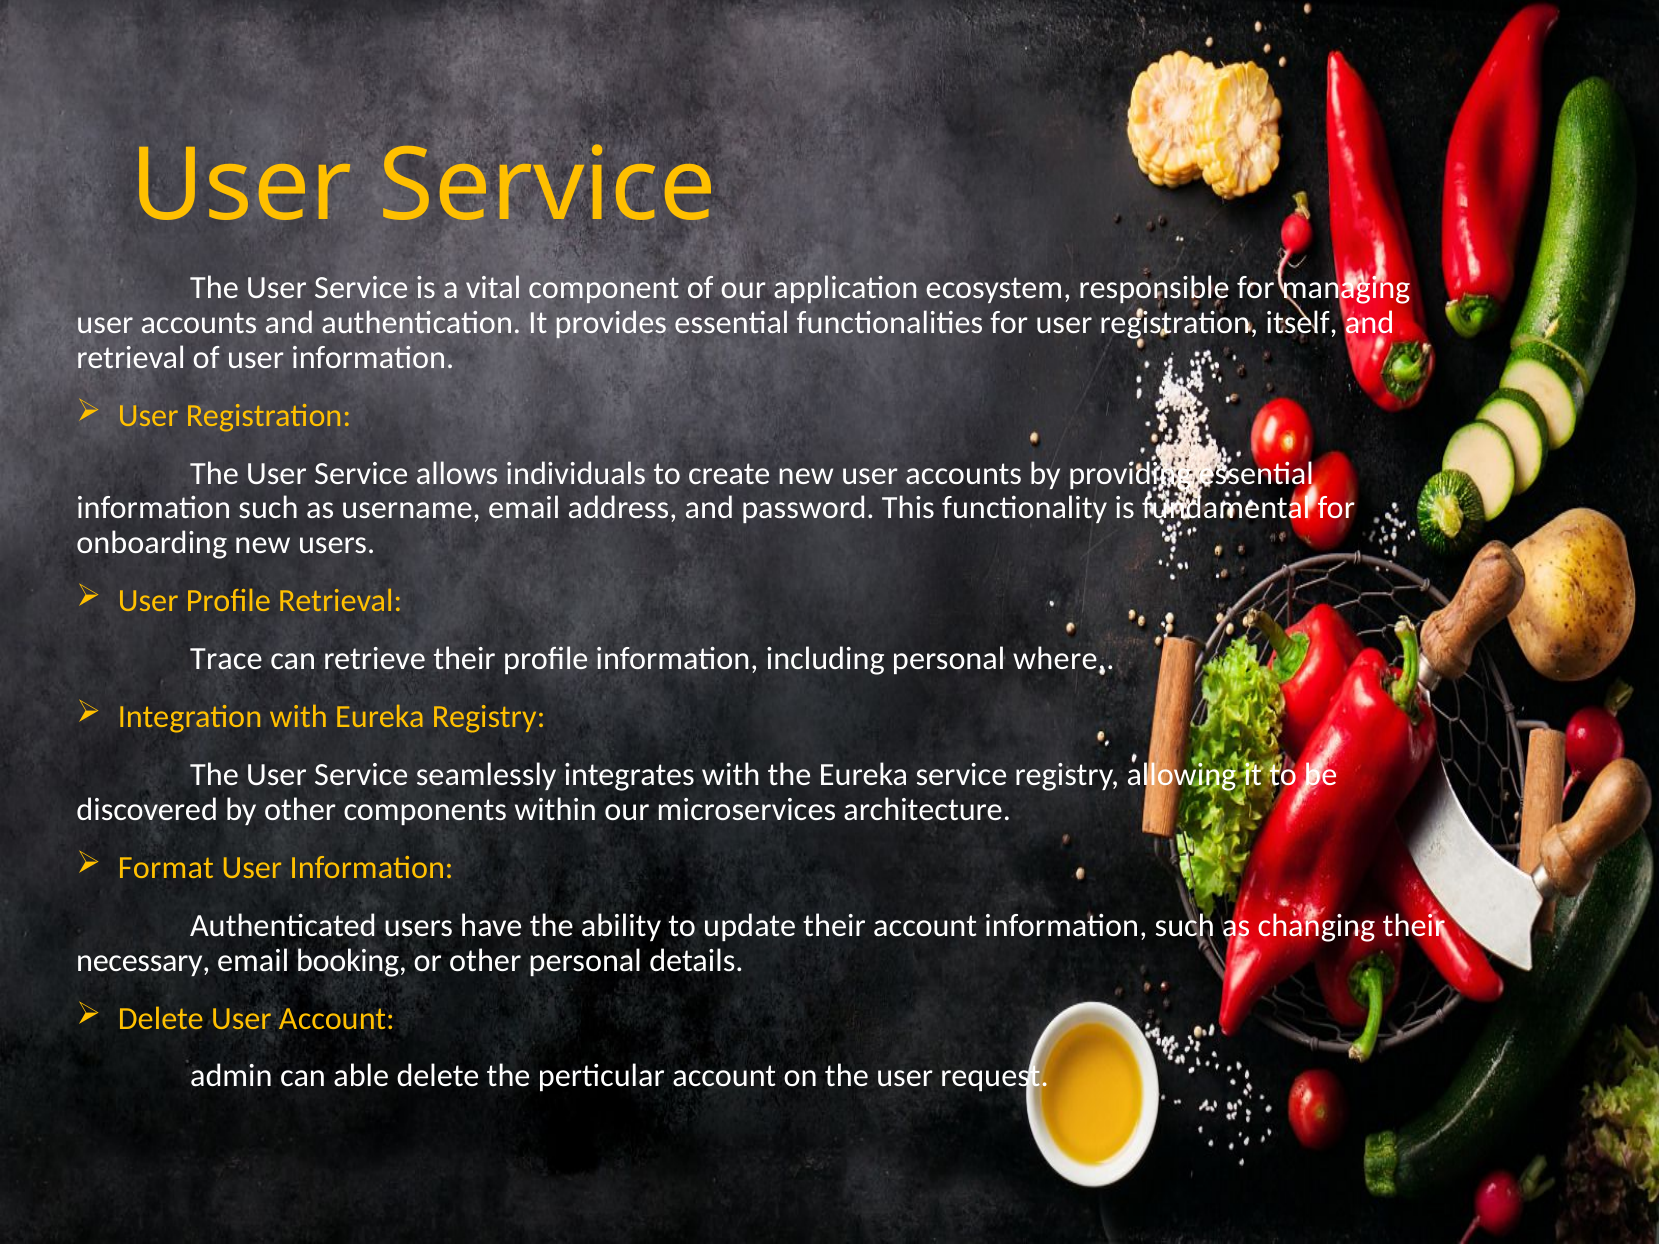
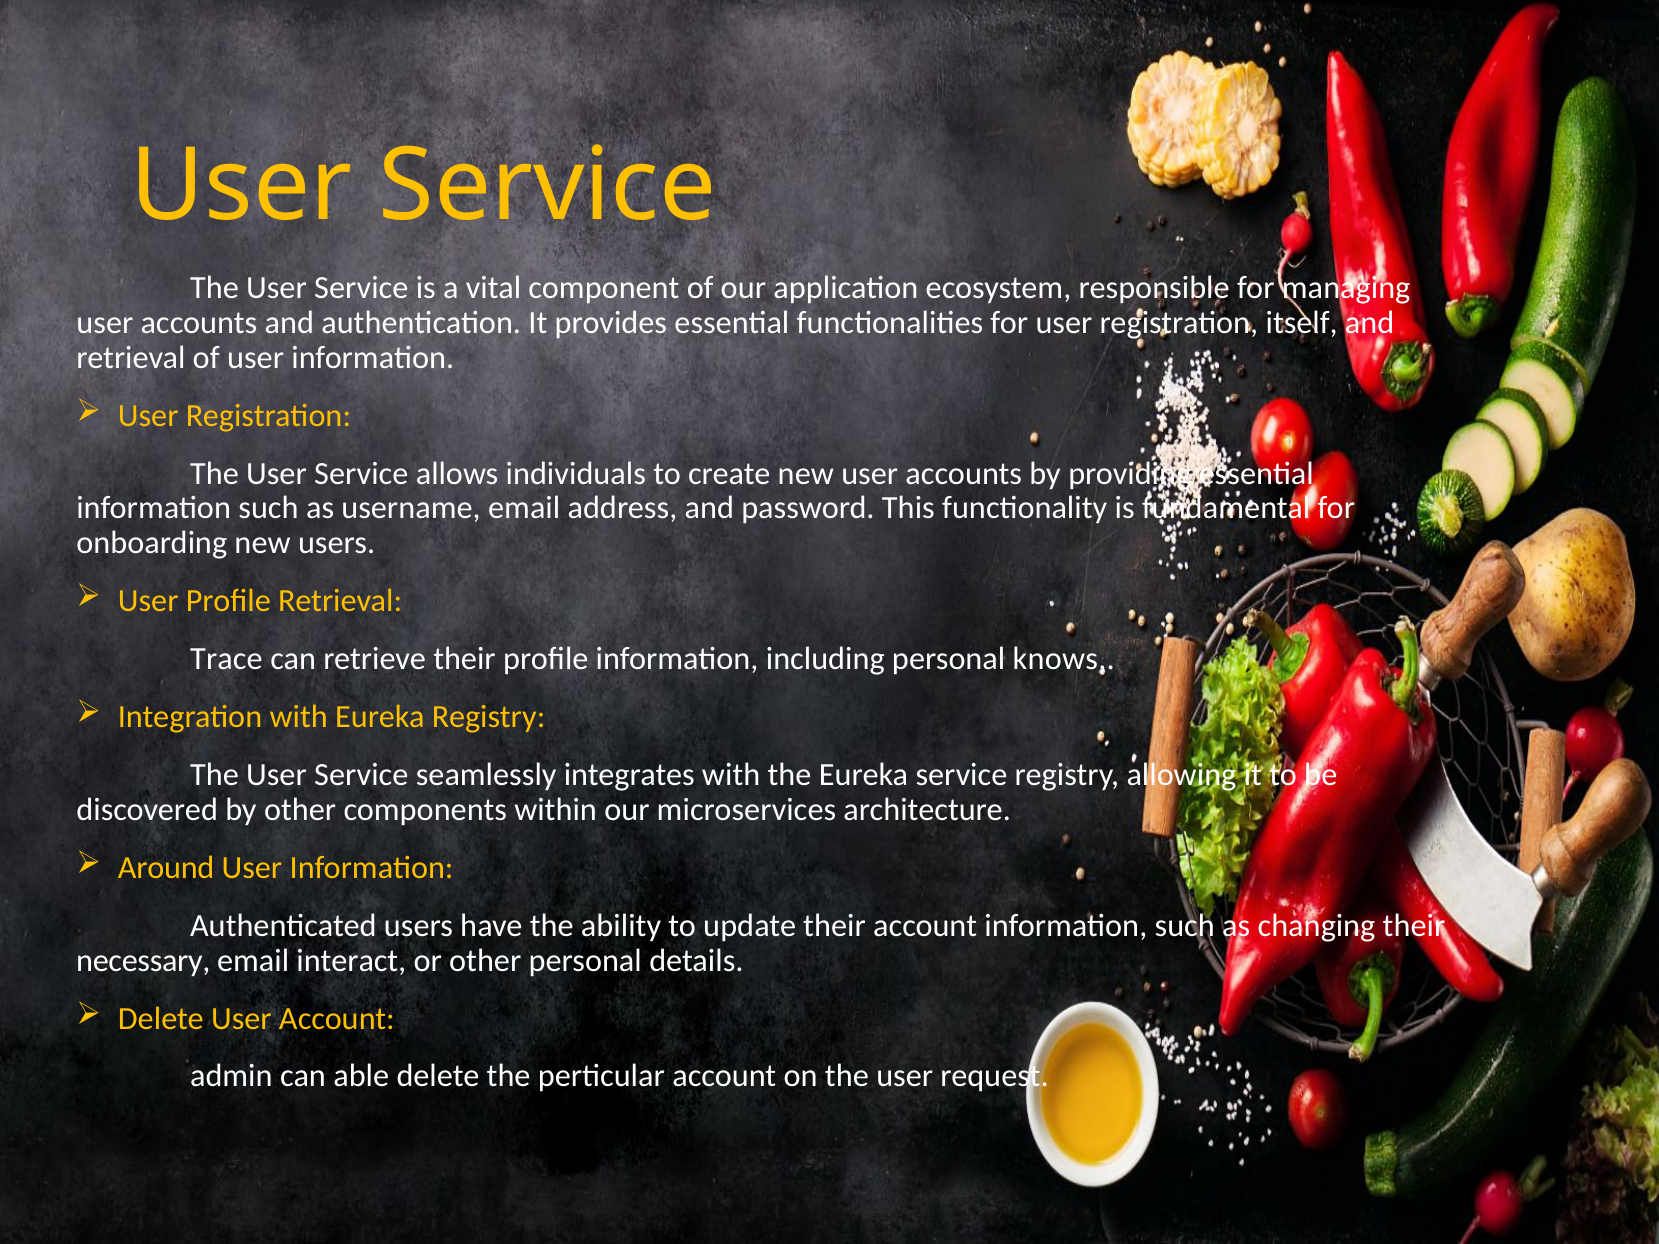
where: where -> knows
Format: Format -> Around
booking: booking -> interact
